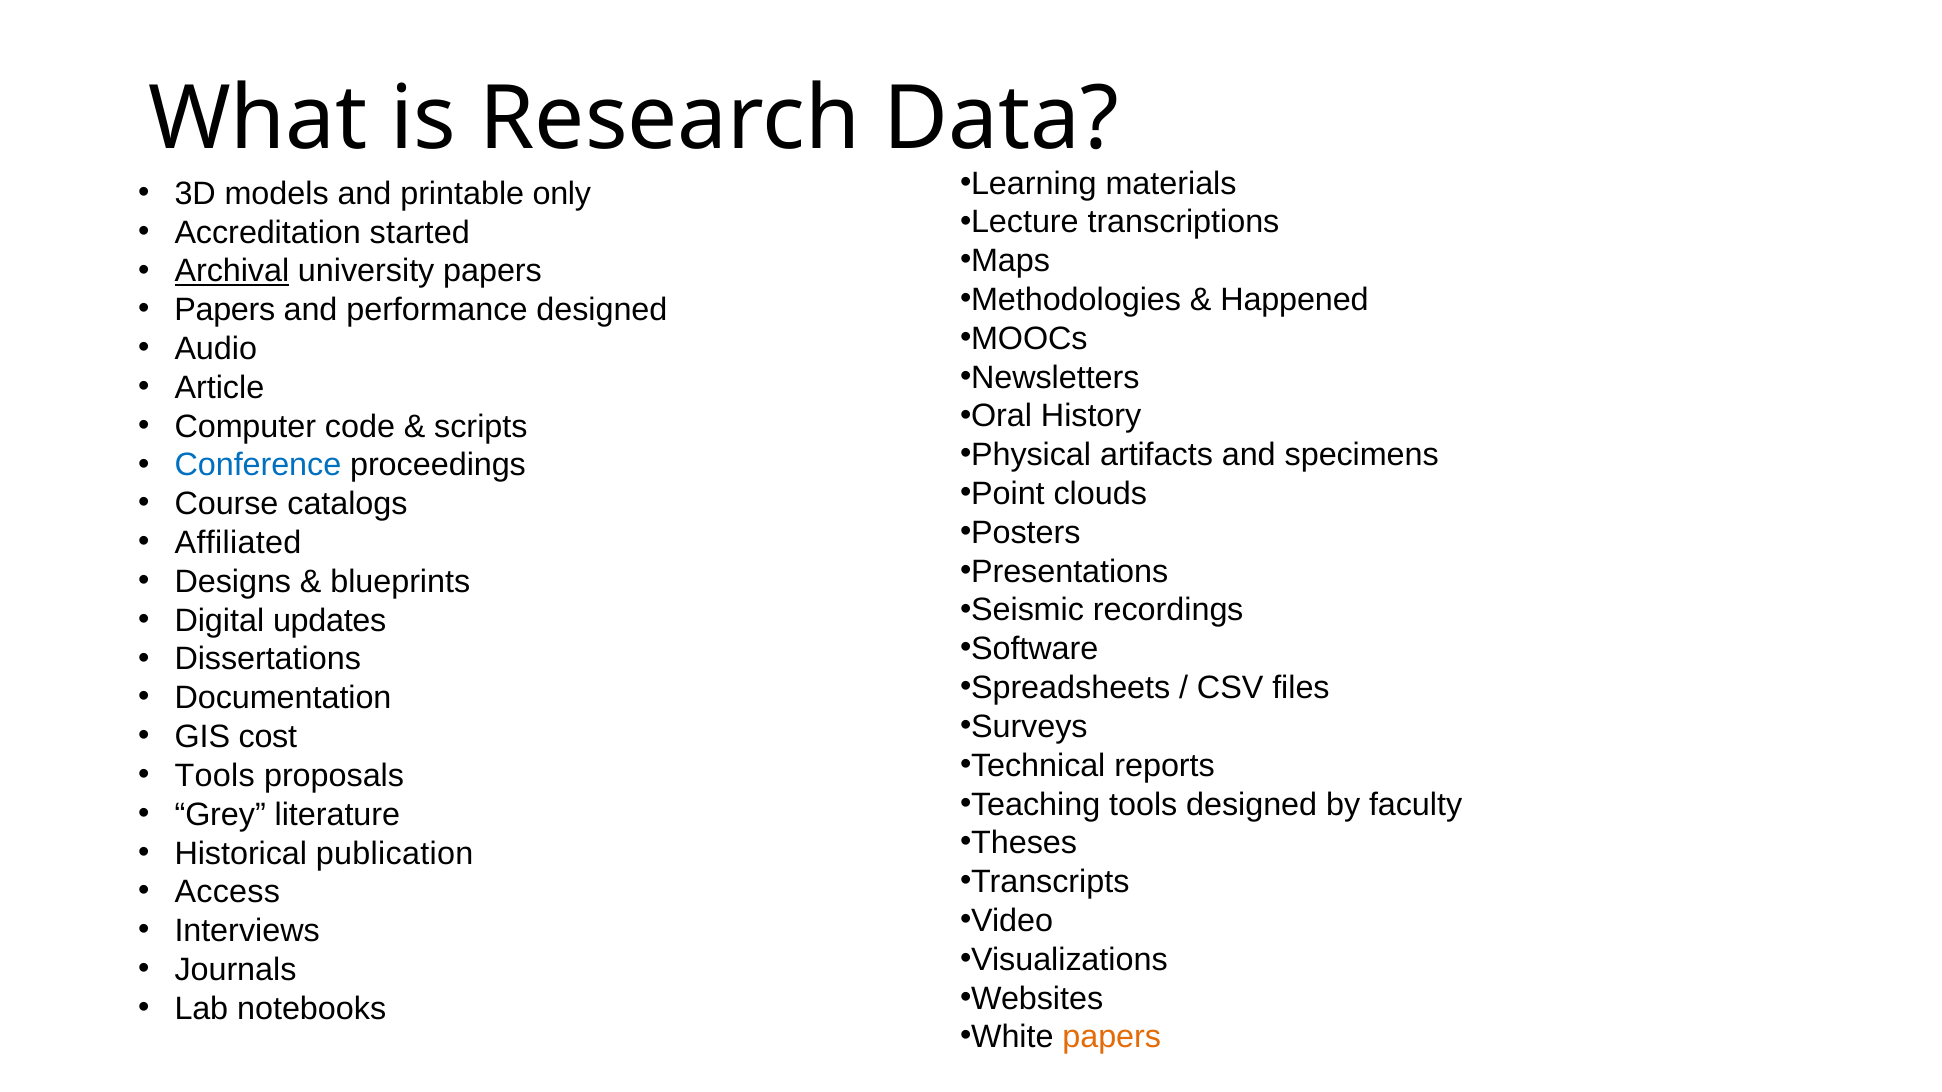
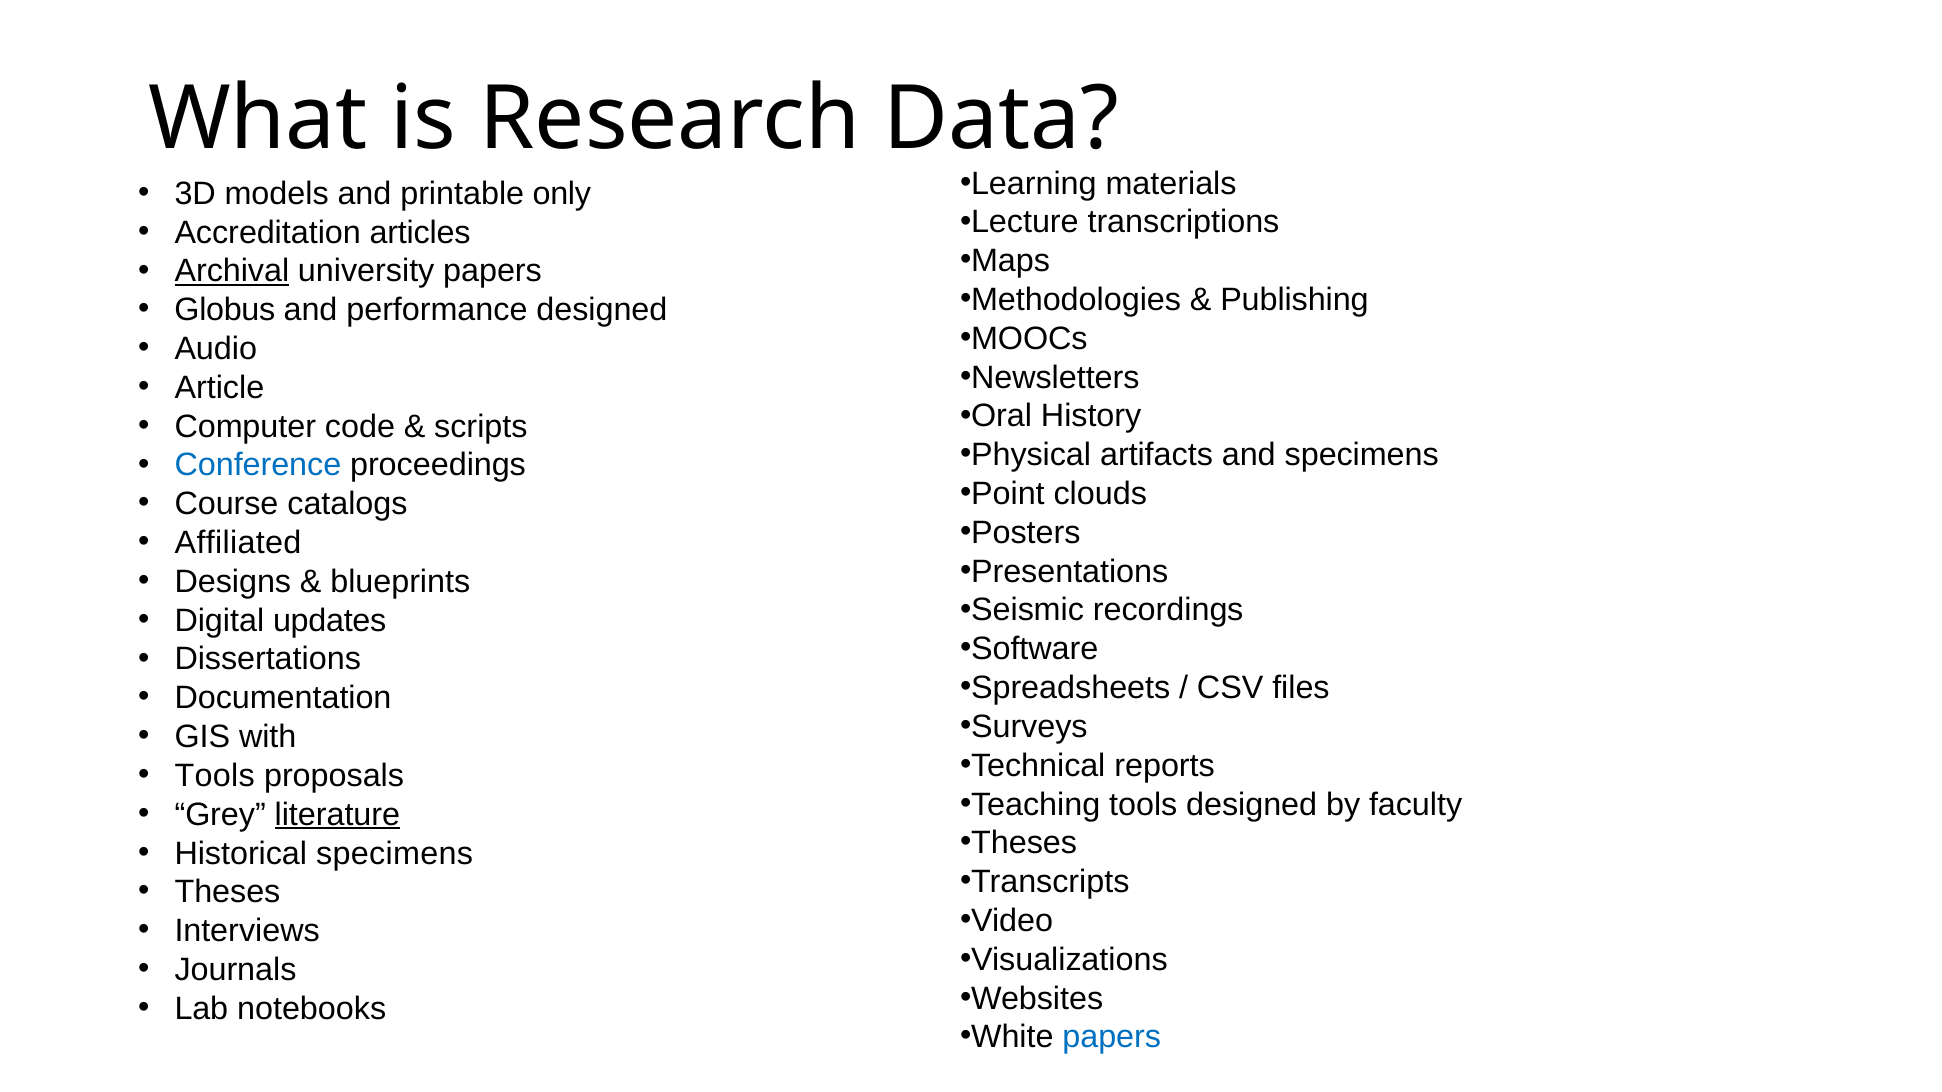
started: started -> articles
Happened: Happened -> Publishing
Papers at (225, 310): Papers -> Globus
cost: cost -> with
literature underline: none -> present
Historical publication: publication -> specimens
Access at (227, 892): Access -> Theses
papers at (1112, 1038) colour: orange -> blue
